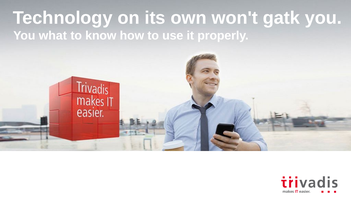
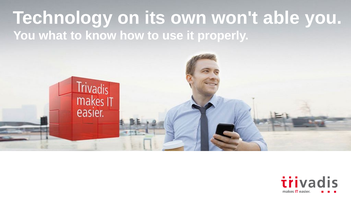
gatk: gatk -> able
